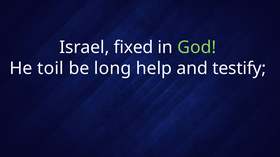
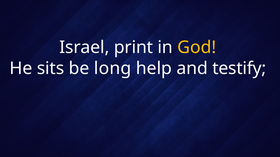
fixed: fixed -> print
God colour: light green -> yellow
toil: toil -> sits
